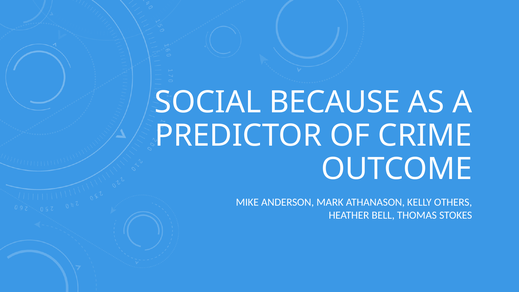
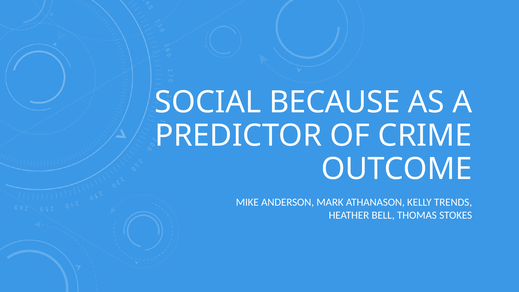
OTHERS: OTHERS -> TRENDS
